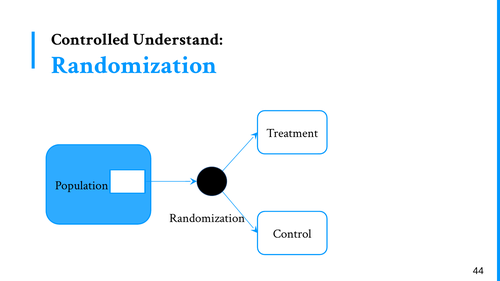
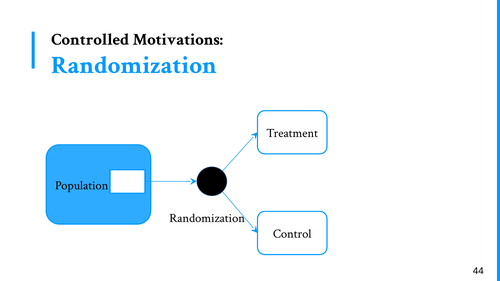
Understand: Understand -> Motivations
